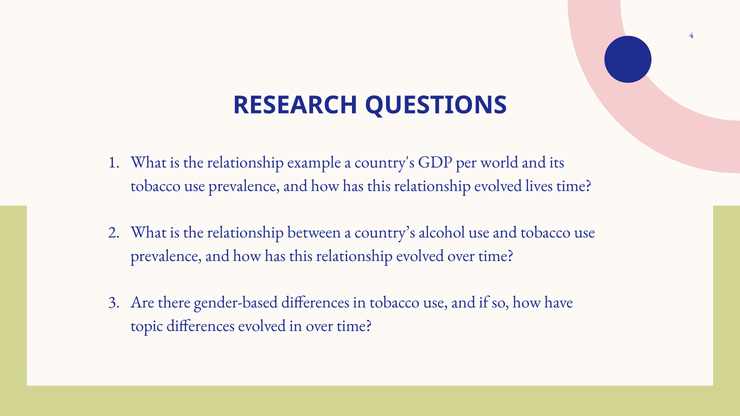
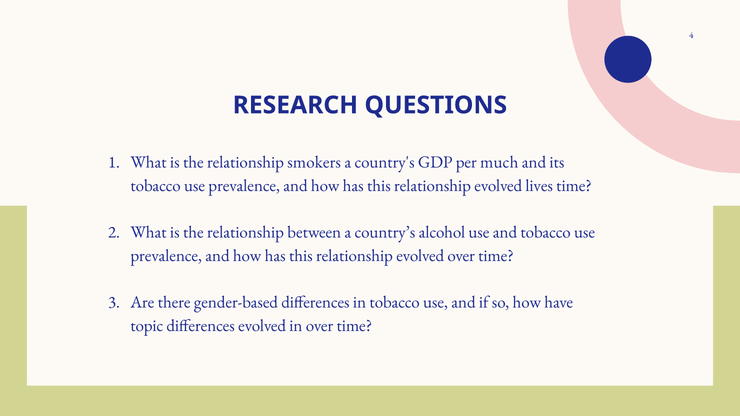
example: example -> smokers
world: world -> much
